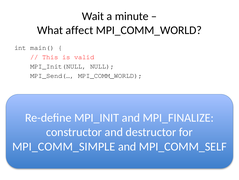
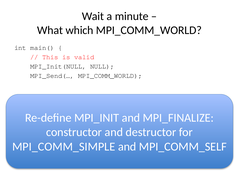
affect: affect -> which
